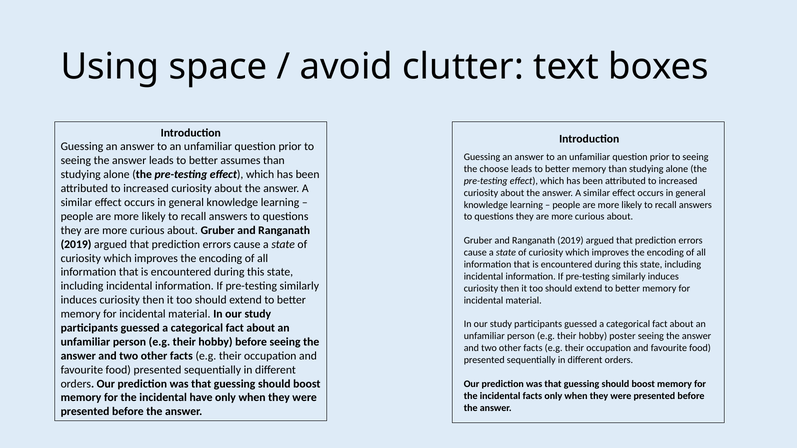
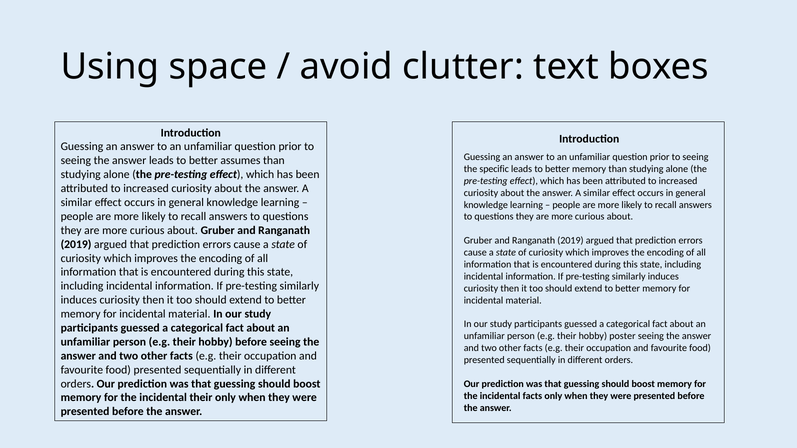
choose: choose -> specific
incidental have: have -> their
